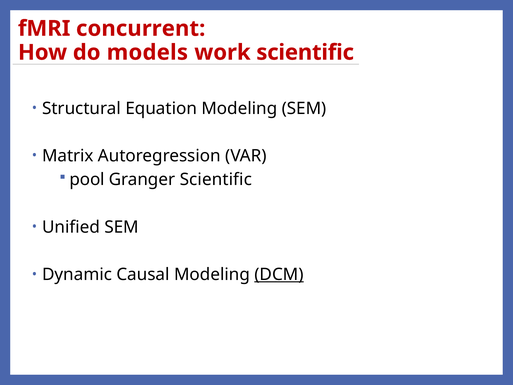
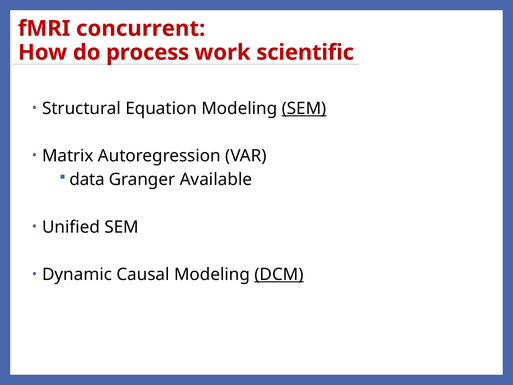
models: models -> process
SEM at (304, 108) underline: none -> present
pool: pool -> data
Granger Scientific: Scientific -> Available
